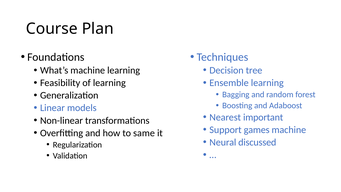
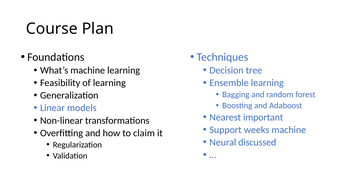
games: games -> weeks
same: same -> claim
